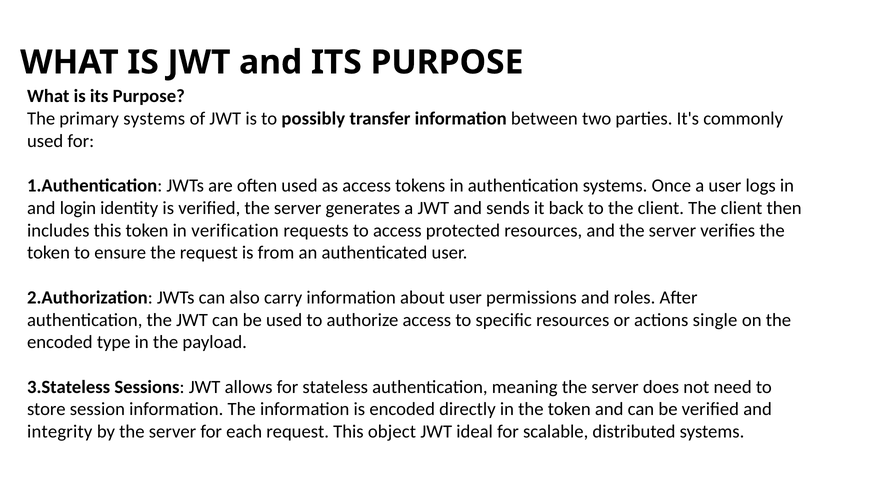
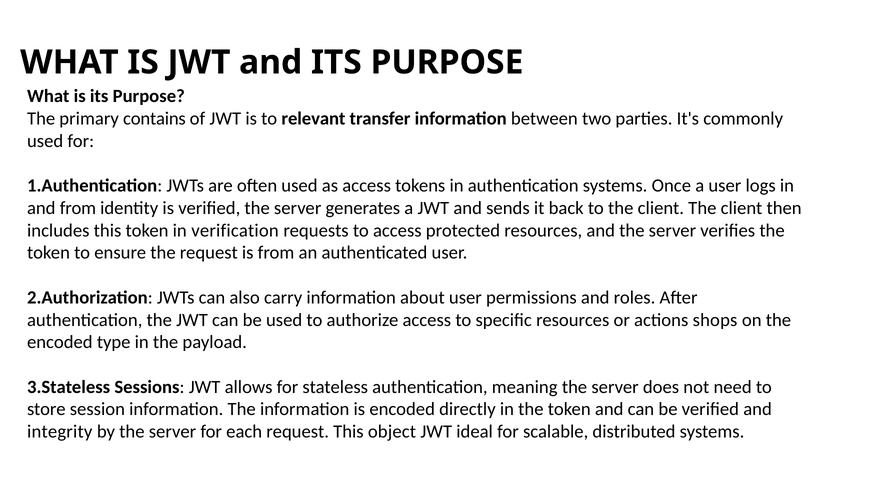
primary systems: systems -> contains
possibly: possibly -> relevant
and login: login -> from
single: single -> shops
